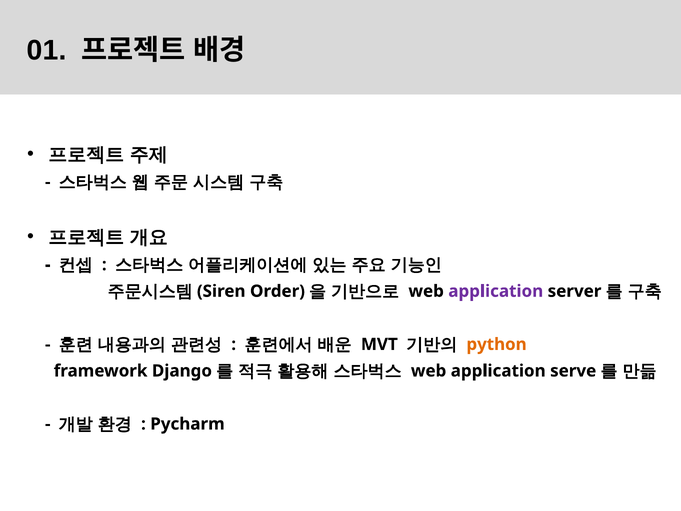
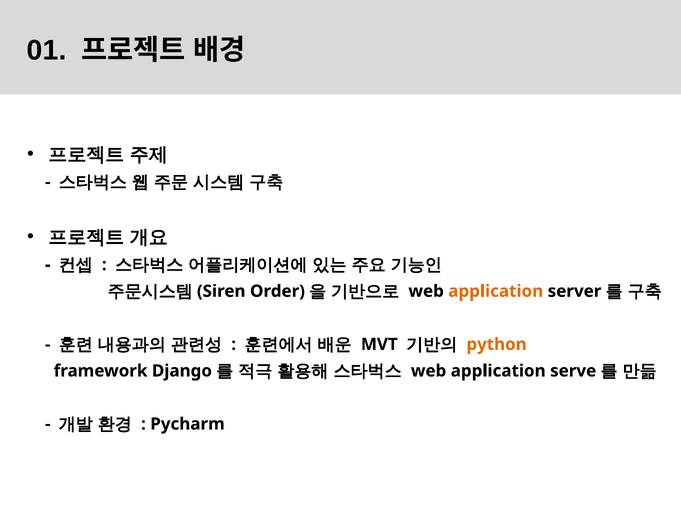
application at (496, 291) colour: purple -> orange
